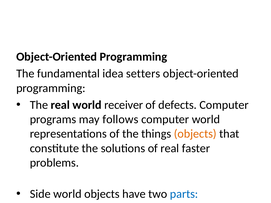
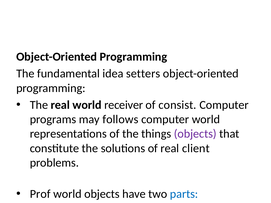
defects: defects -> consist
objects at (195, 134) colour: orange -> purple
faster: faster -> client
Side: Side -> Prof
